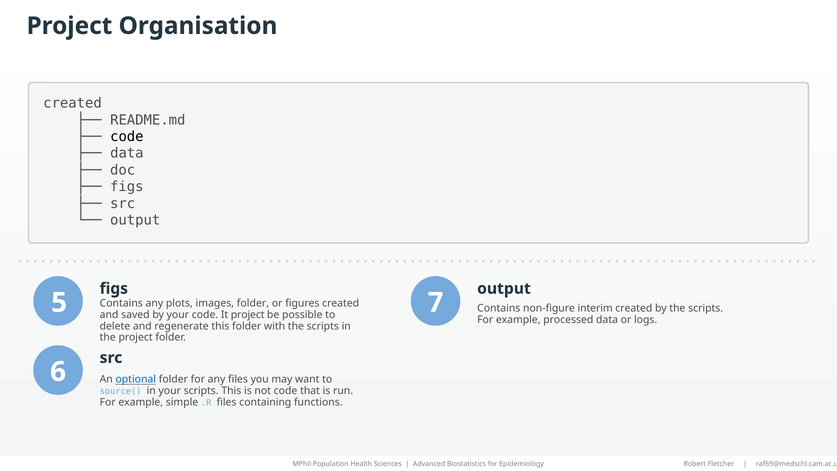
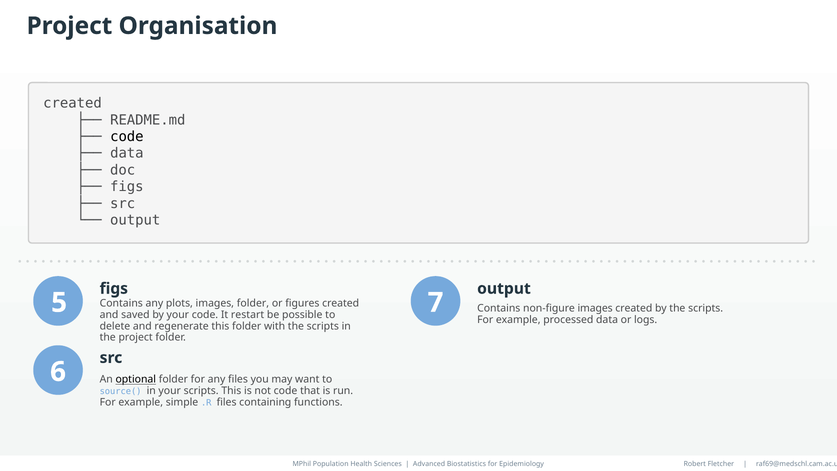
non-figure interim: interim -> images
It project: project -> restart
optional colour: blue -> black
